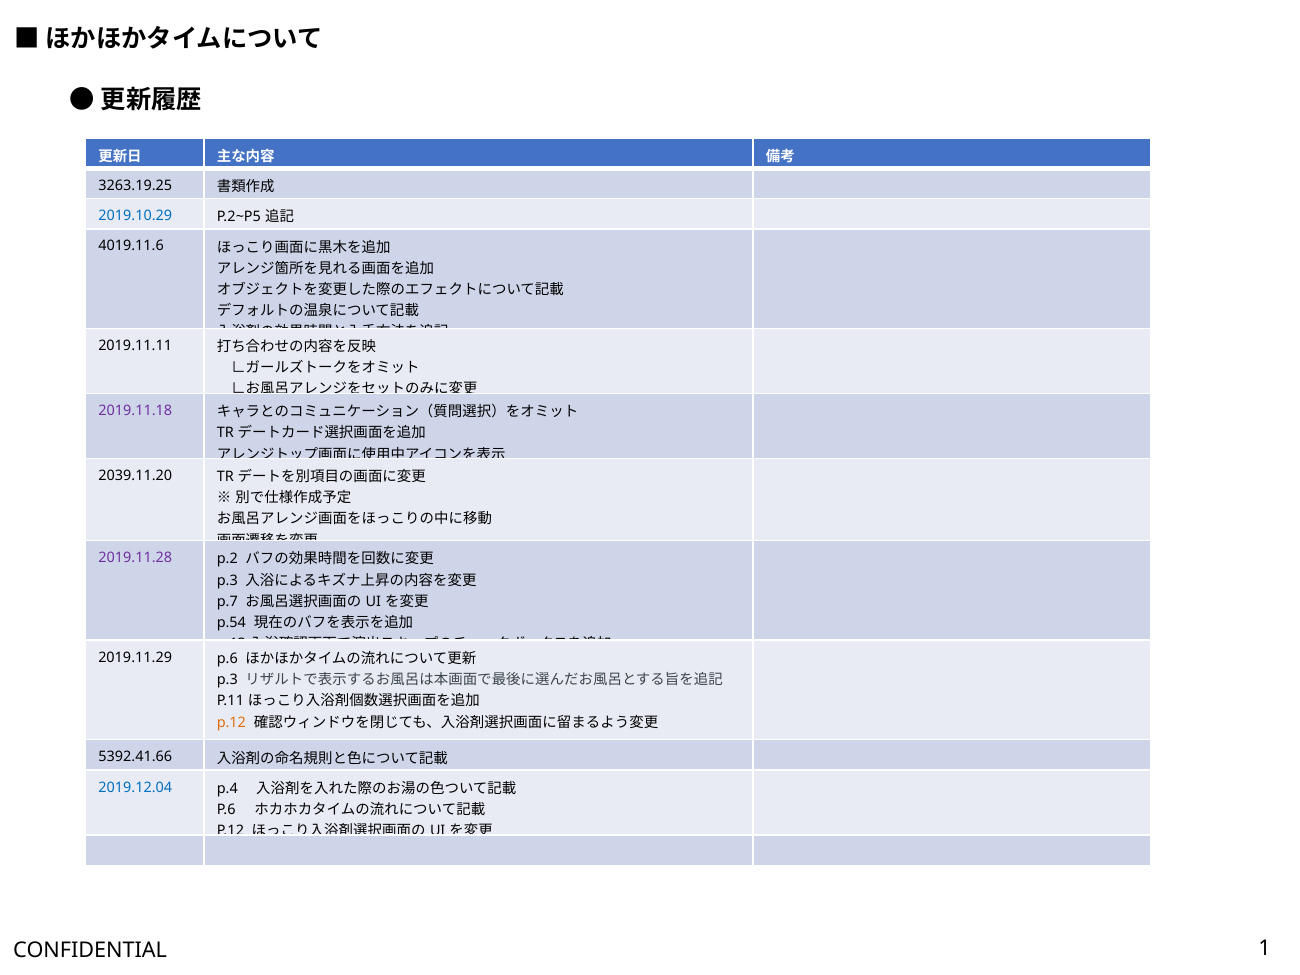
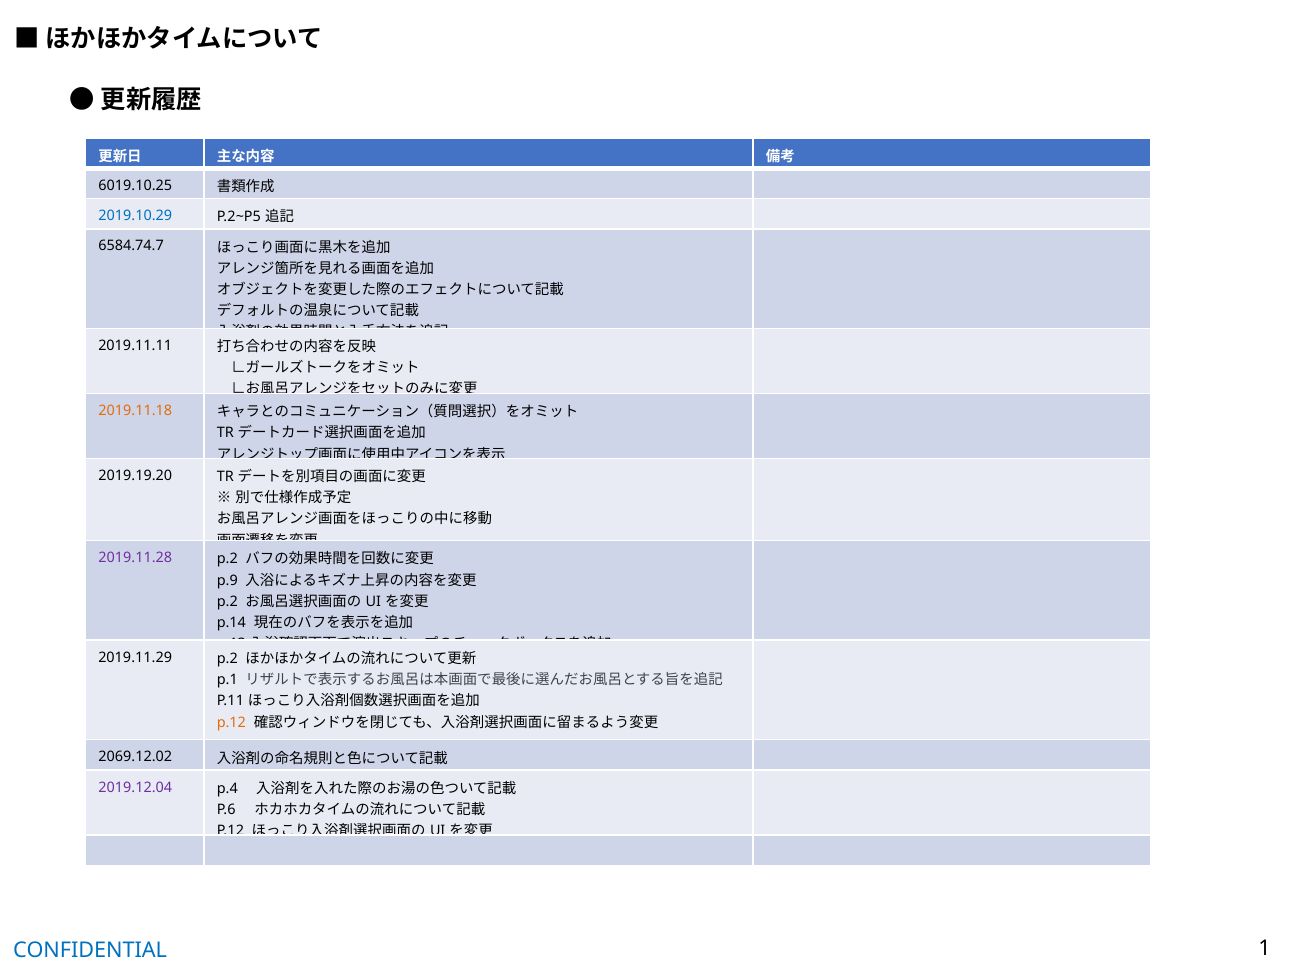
3263.19.25: 3263.19.25 -> 6019.10.25
4019.11.6: 4019.11.6 -> 6584.74.7
2019.11.18 colour: purple -> orange
2039.11.20: 2039.11.20 -> 2019.19.20
p.3 at (227, 580): p.3 -> p.9
p.7 at (227, 602): p.7 -> p.2
p.54: p.54 -> p.14
2019.11.29 p.6: p.6 -> p.2
p.3 at (227, 680): p.3 -> p.1
5392.41.66: 5392.41.66 -> 2069.12.02
2019.12.04 colour: blue -> purple
CONFIDENTIAL colour: black -> blue
